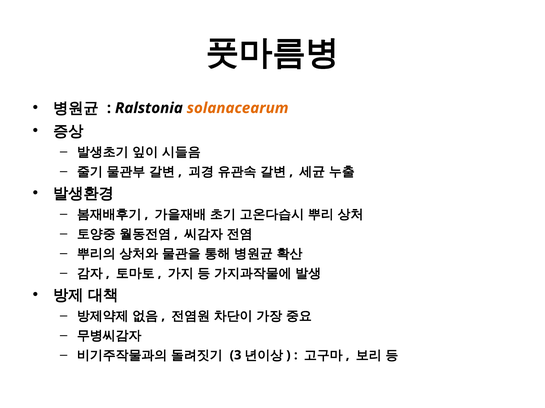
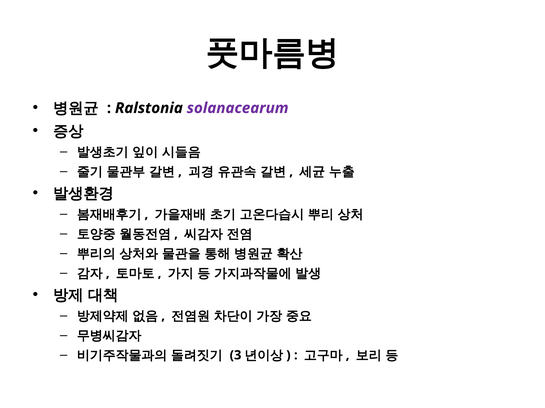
solanacearum colour: orange -> purple
